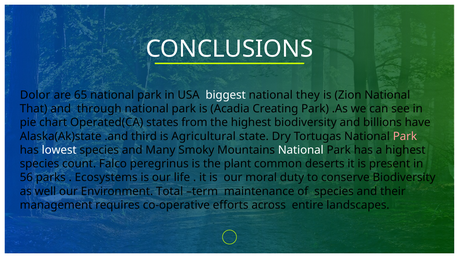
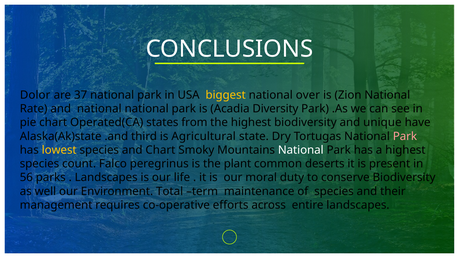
65: 65 -> 37
biggest colour: white -> yellow
they: they -> over
That: That -> Rate
and through: through -> national
Creating: Creating -> Diversity
billions: billions -> unique
lowest colour: white -> yellow
and Many: Many -> Chart
Ecosystems at (106, 178): Ecosystems -> Landscapes
